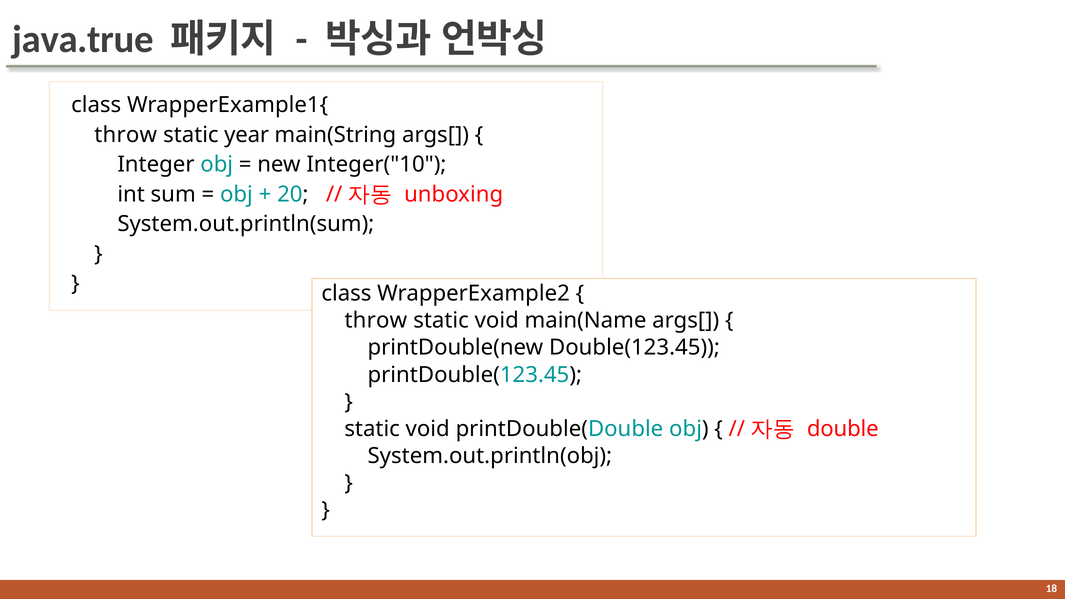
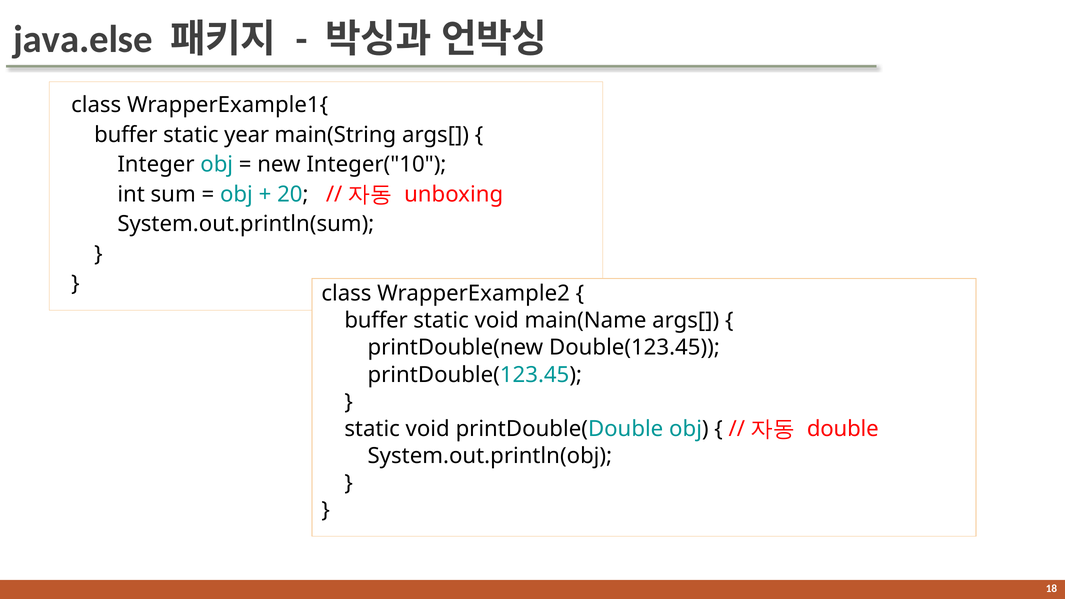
java.true: java.true -> java.else
throw at (126, 135): throw -> buffer
throw at (376, 321): throw -> buffer
